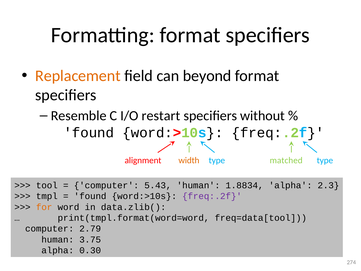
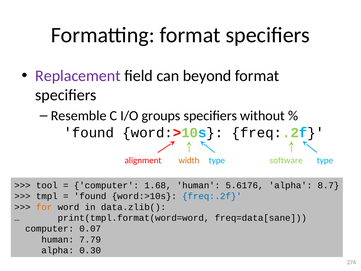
Replacement colour: orange -> purple
restart: restart -> groups
matched: matched -> software
5.43: 5.43 -> 1.68
1.8834: 1.8834 -> 5.6176
2.3: 2.3 -> 8.7
freq:.2f at (212, 196) colour: purple -> blue
freq=data[tool: freq=data[tool -> freq=data[sane
2.79: 2.79 -> 0.07
3.75: 3.75 -> 7.79
